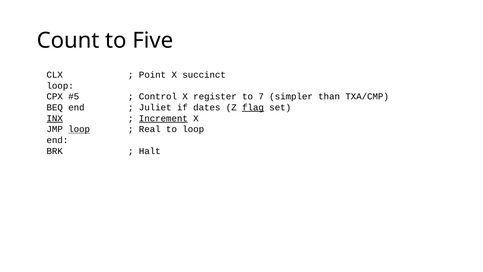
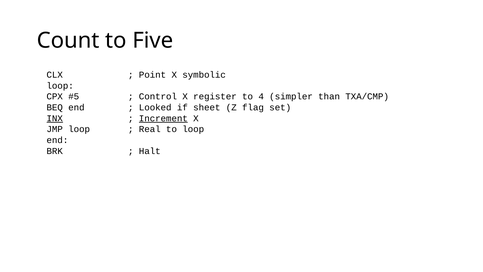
succinct: succinct -> symbolic
7: 7 -> 4
Juliet: Juliet -> Looked
dates: dates -> sheet
flag underline: present -> none
loop at (79, 129) underline: present -> none
